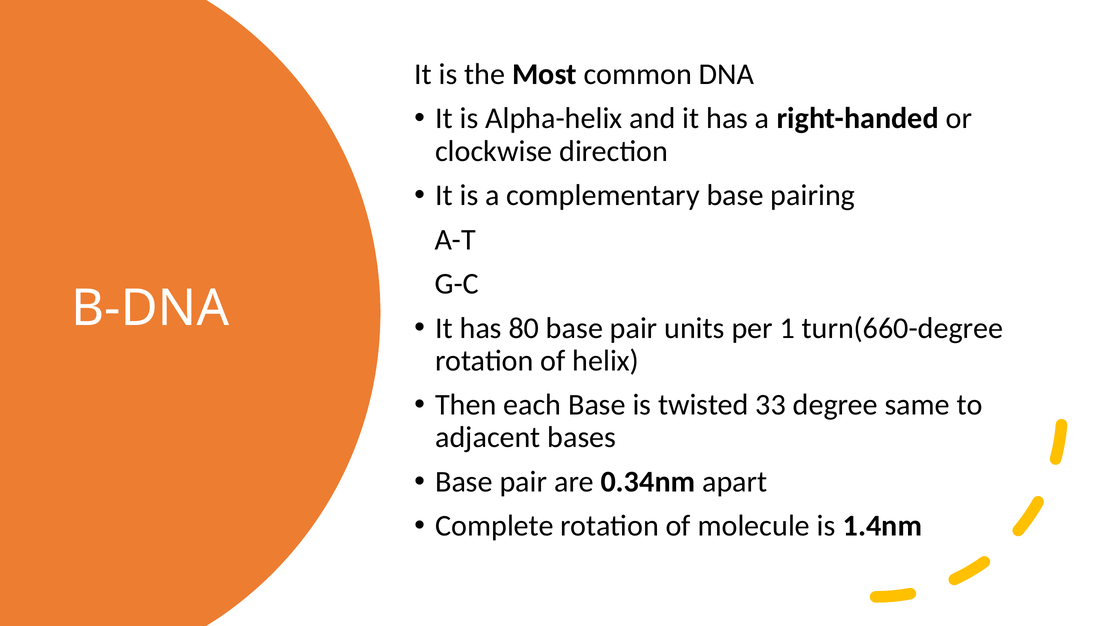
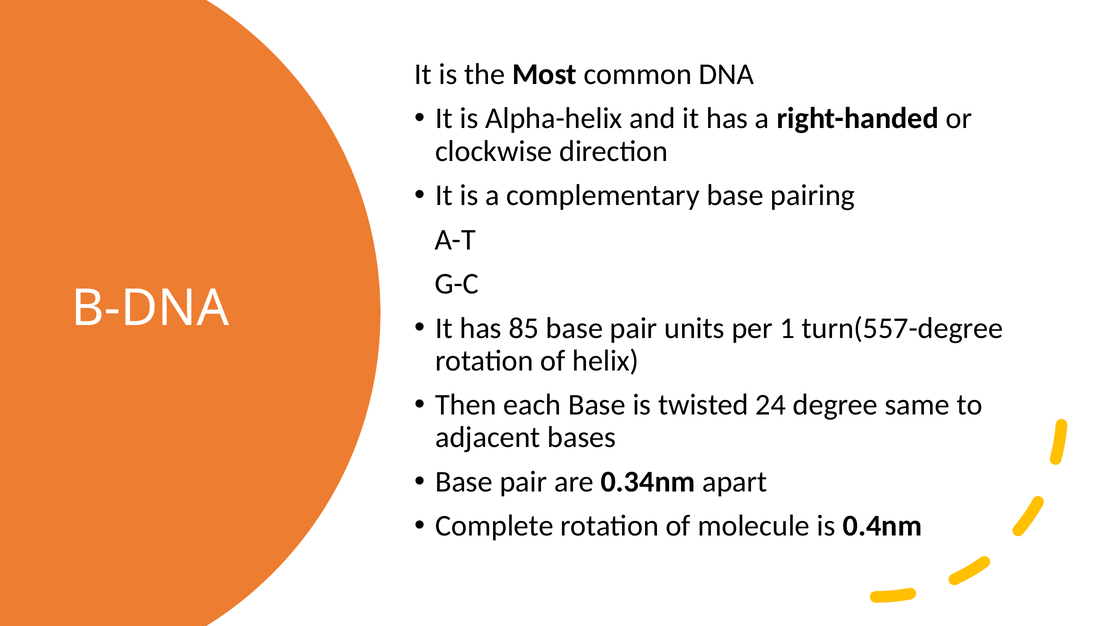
80: 80 -> 85
turn(660-degree: turn(660-degree -> turn(557-degree
33: 33 -> 24
1.4nm: 1.4nm -> 0.4nm
